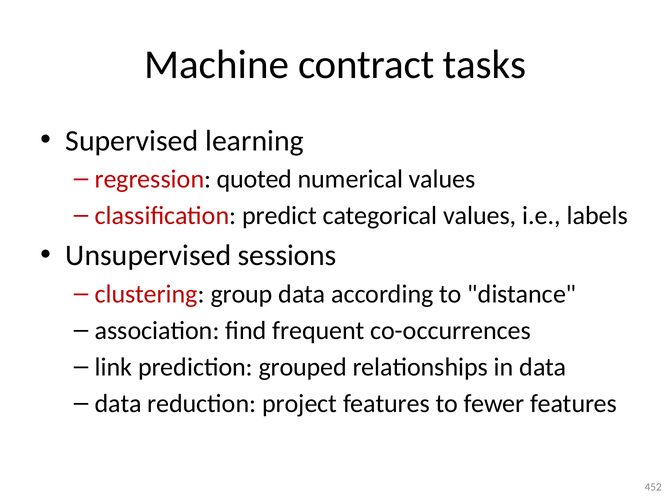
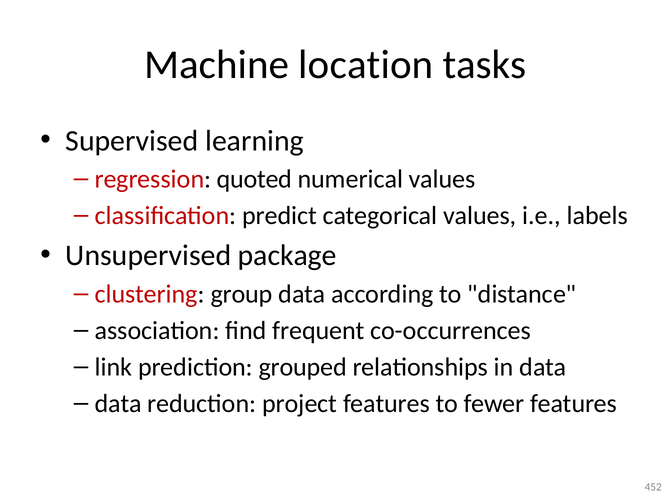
contract: contract -> location
sessions: sessions -> package
